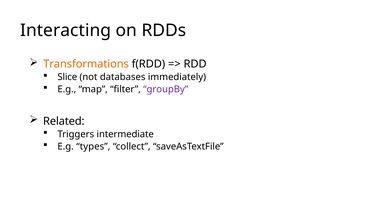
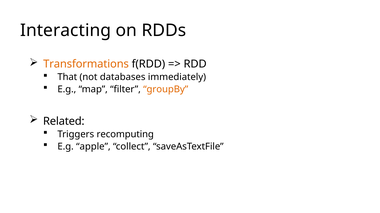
Slice: Slice -> That
groupBy colour: purple -> orange
intermediate: intermediate -> recomputing
types: types -> apple
